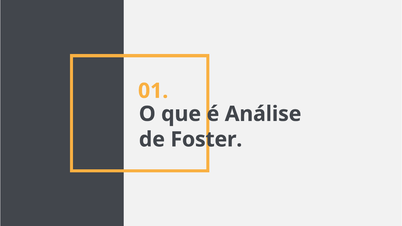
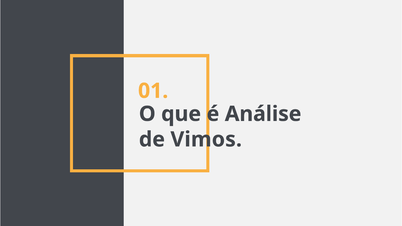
Foster: Foster -> Vimos
